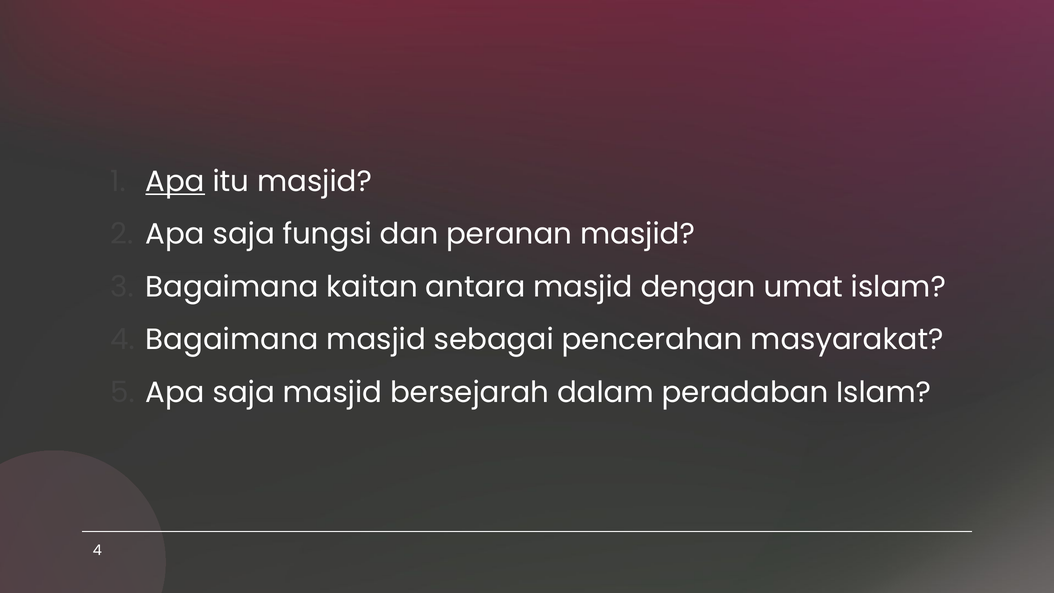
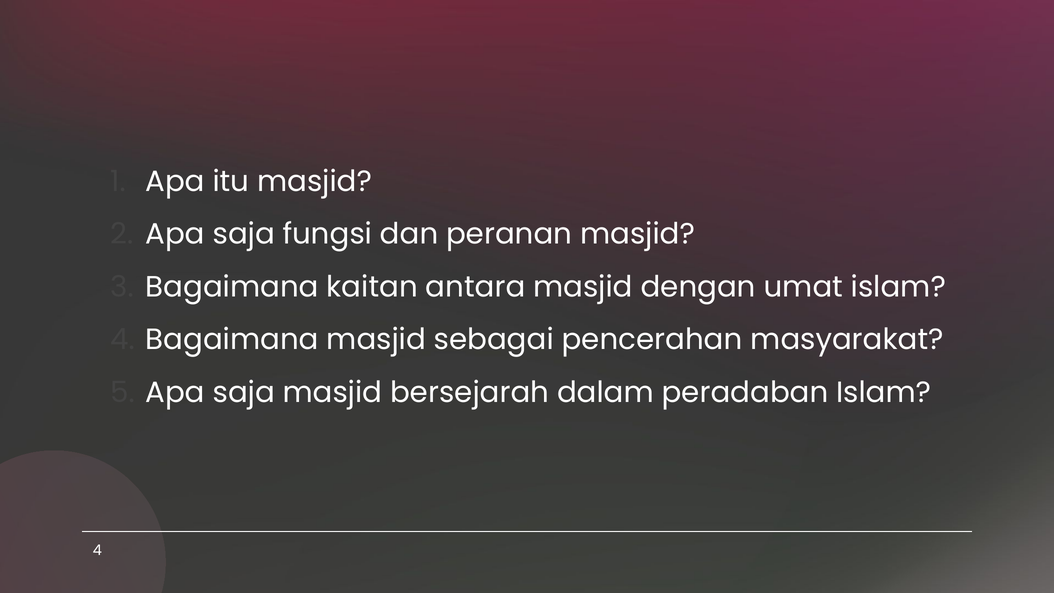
Apa at (175, 182) underline: present -> none
